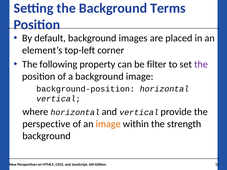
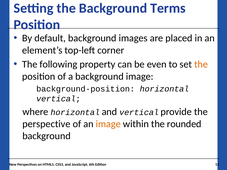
filter: filter -> even
the at (201, 64) colour: purple -> orange
strength: strength -> rounded
